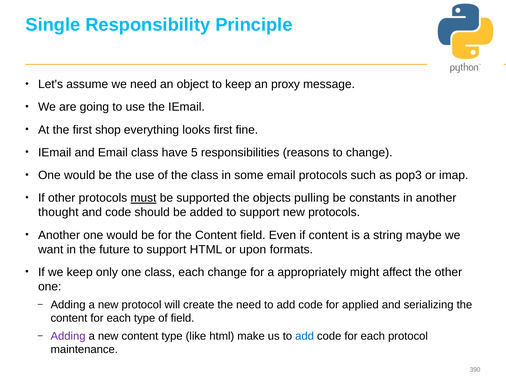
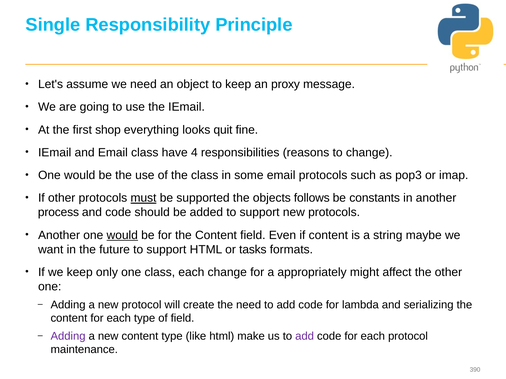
looks first: first -> quit
5: 5 -> 4
pulling: pulling -> follows
thought: thought -> process
would at (122, 235) underline: none -> present
upon: upon -> tasks
applied: applied -> lambda
add at (305, 336) colour: blue -> purple
